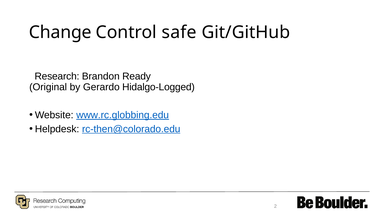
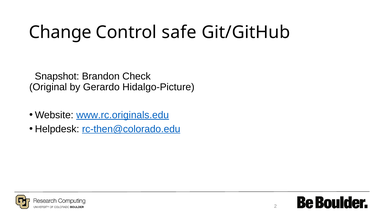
Research: Research -> Snapshot
Ready: Ready -> Check
Hidalgo-Logged: Hidalgo-Logged -> Hidalgo-Picture
www.rc.globbing.edu: www.rc.globbing.edu -> www.rc.originals.edu
